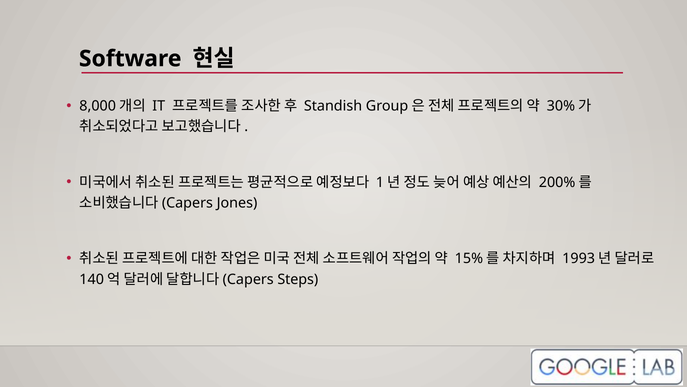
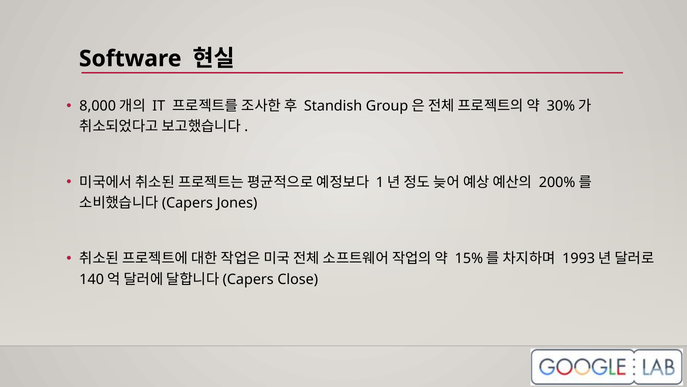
Steps: Steps -> Close
